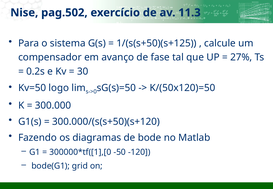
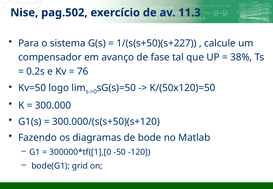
1/(s(s+50)(s+125: 1/(s(s+50)(s+125 -> 1/(s(s+50)(s+227
27%: 27% -> 38%
30: 30 -> 76
